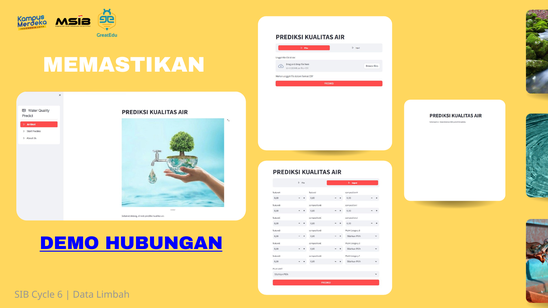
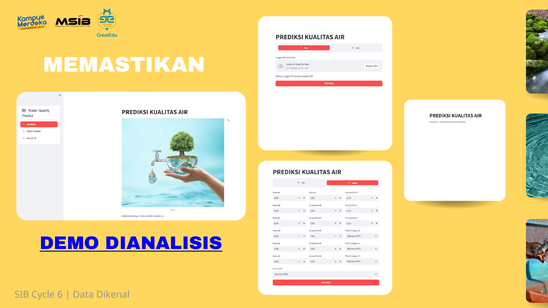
HUBUNGAN: HUBUNGAN -> DIANALISIS
Limbah: Limbah -> Dikenal
